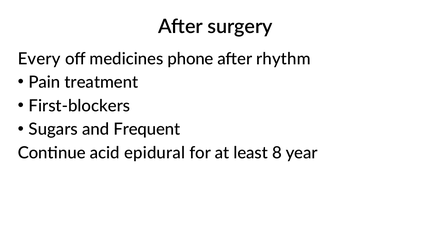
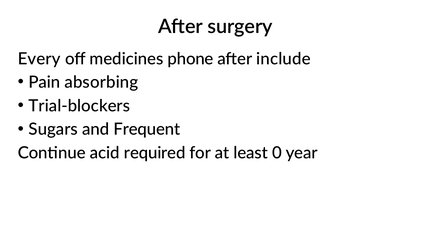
rhythm: rhythm -> include
treatment: treatment -> absorbing
First-blockers: First-blockers -> Trial-blockers
epidural: epidural -> required
8: 8 -> 0
